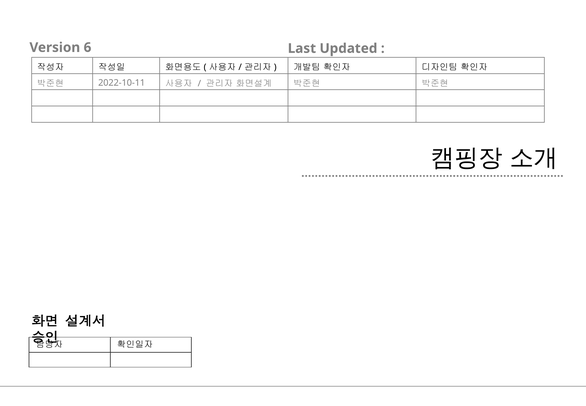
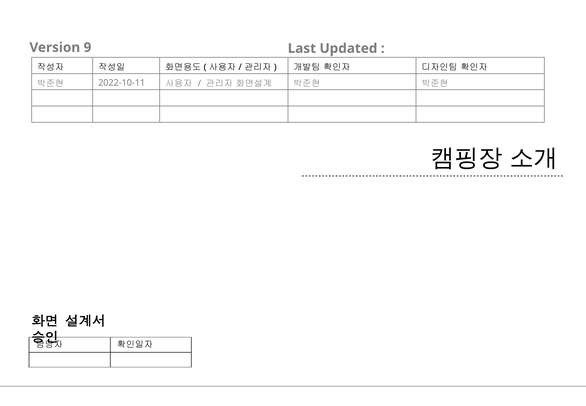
6: 6 -> 9
